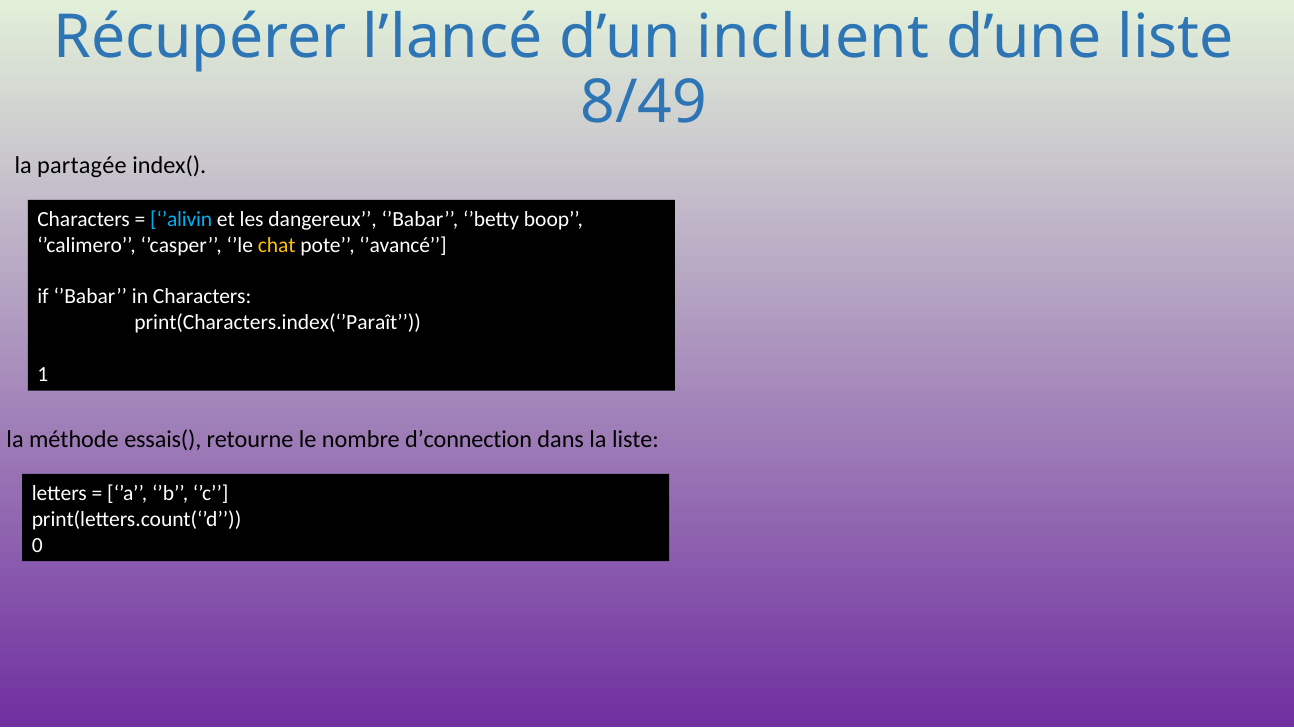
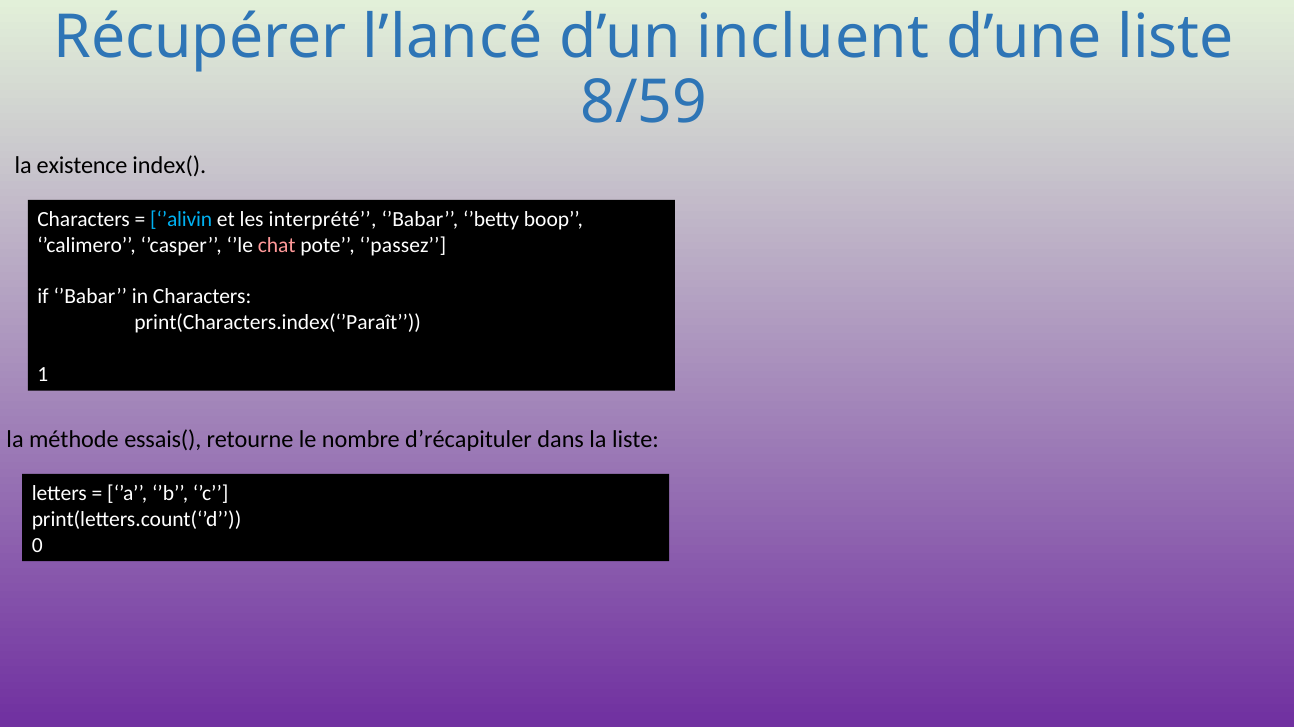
8/49: 8/49 -> 8/59
partagée: partagée -> existence
dangereux: dangereux -> interprété
chat colour: yellow -> pink
’avancé: ’avancé -> ’passez
d’connection: d’connection -> d’récapituler
